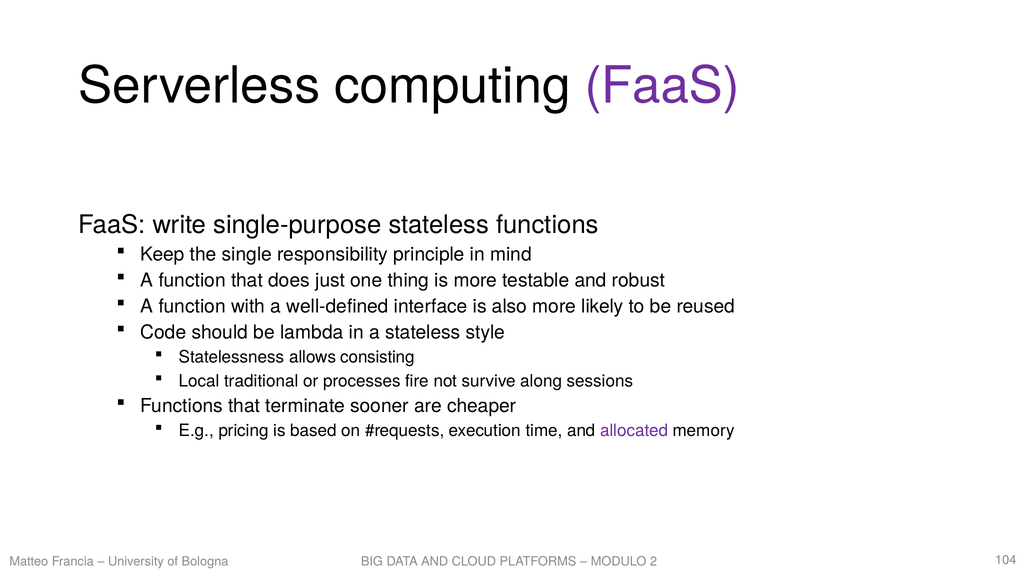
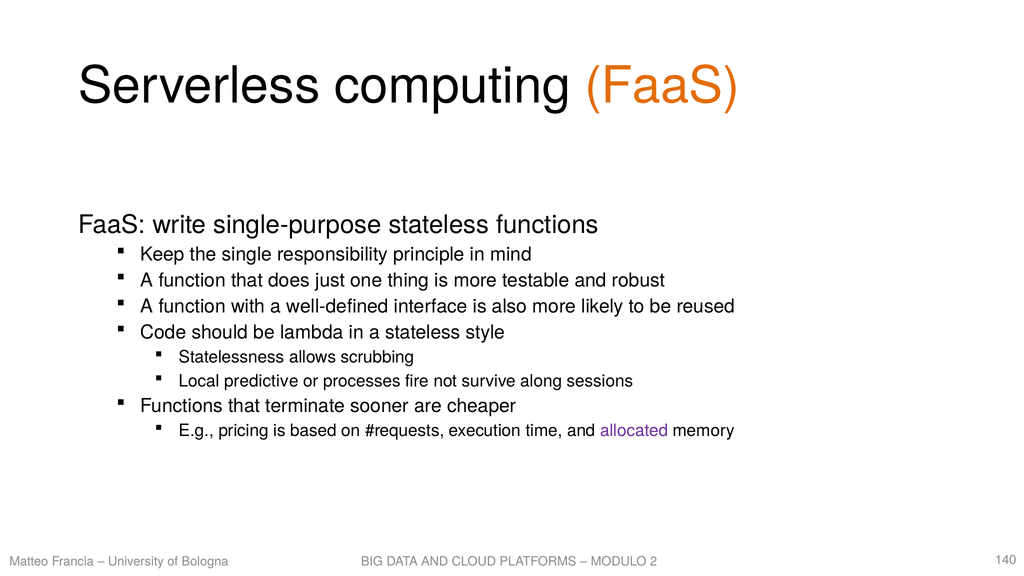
FaaS at (662, 86) colour: purple -> orange
consisting: consisting -> scrubbing
traditional: traditional -> predictive
104: 104 -> 140
